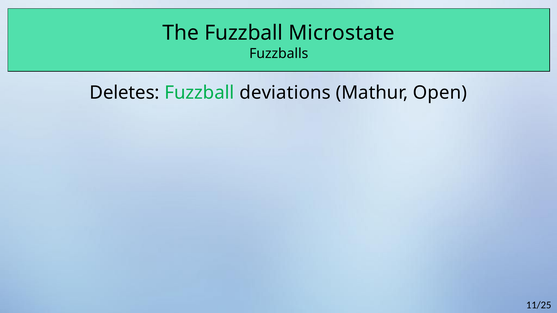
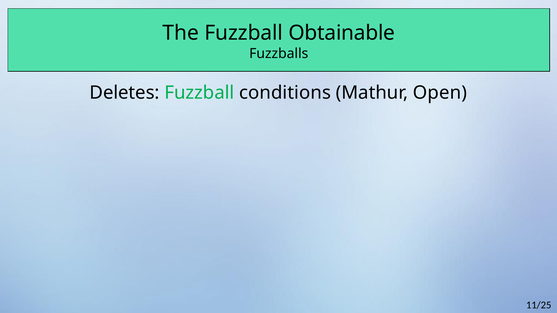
Microstate: Microstate -> Obtainable
deviations: deviations -> conditions
